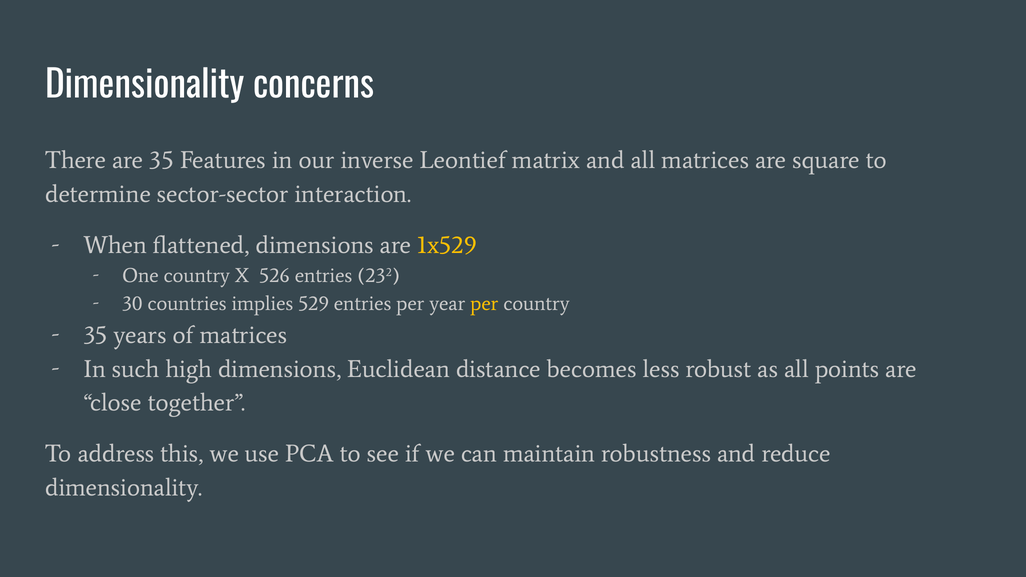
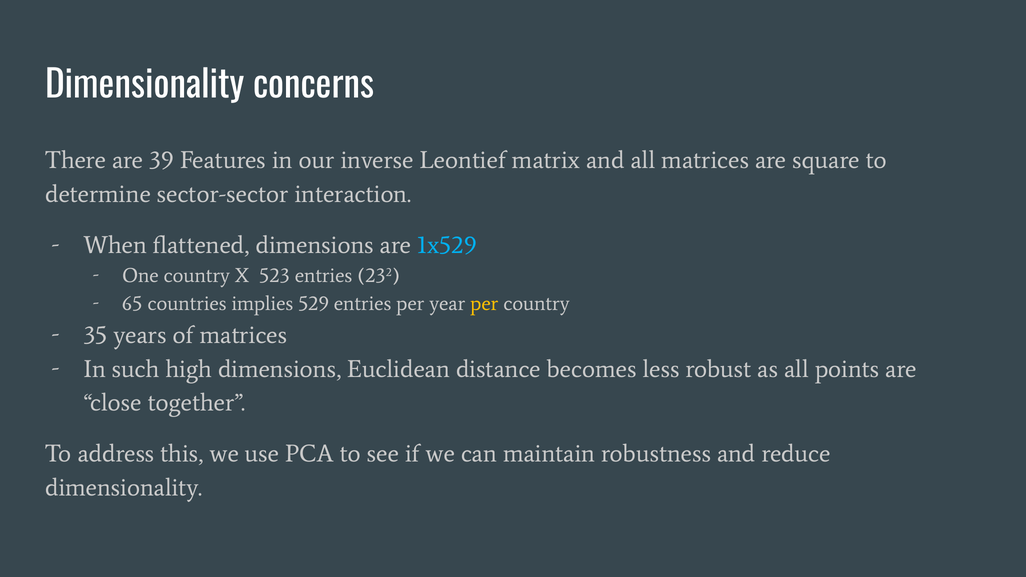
are 35: 35 -> 39
1x529 colour: yellow -> light blue
526: 526 -> 523
30: 30 -> 65
